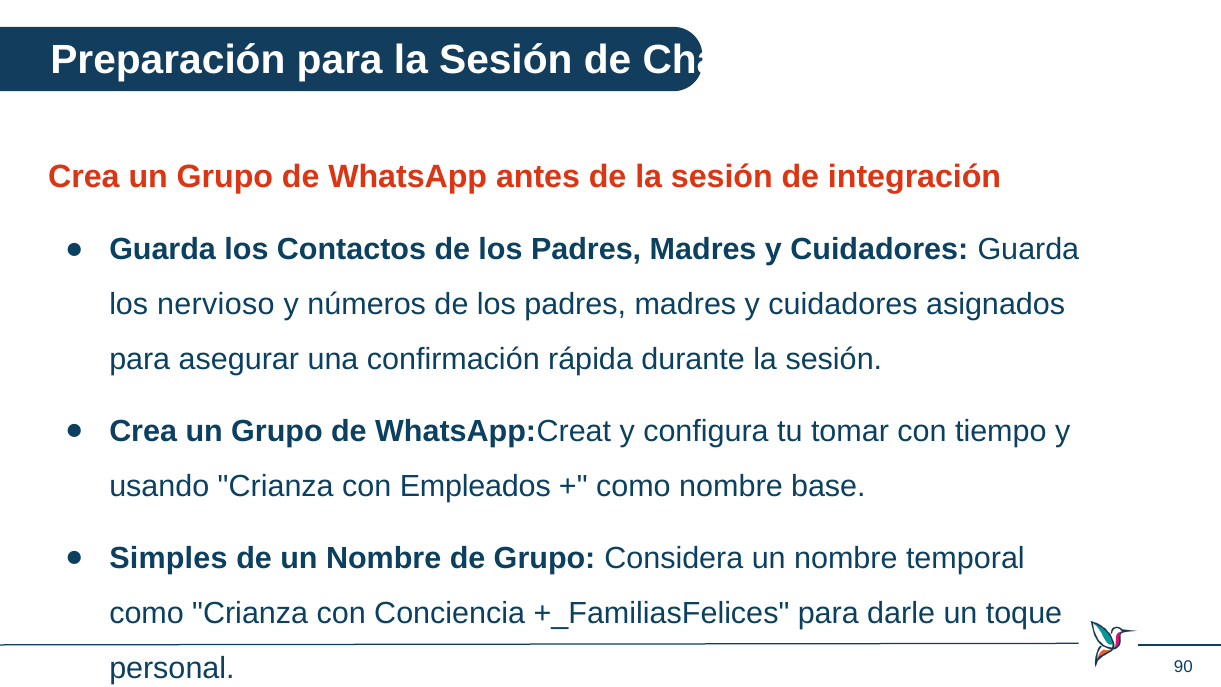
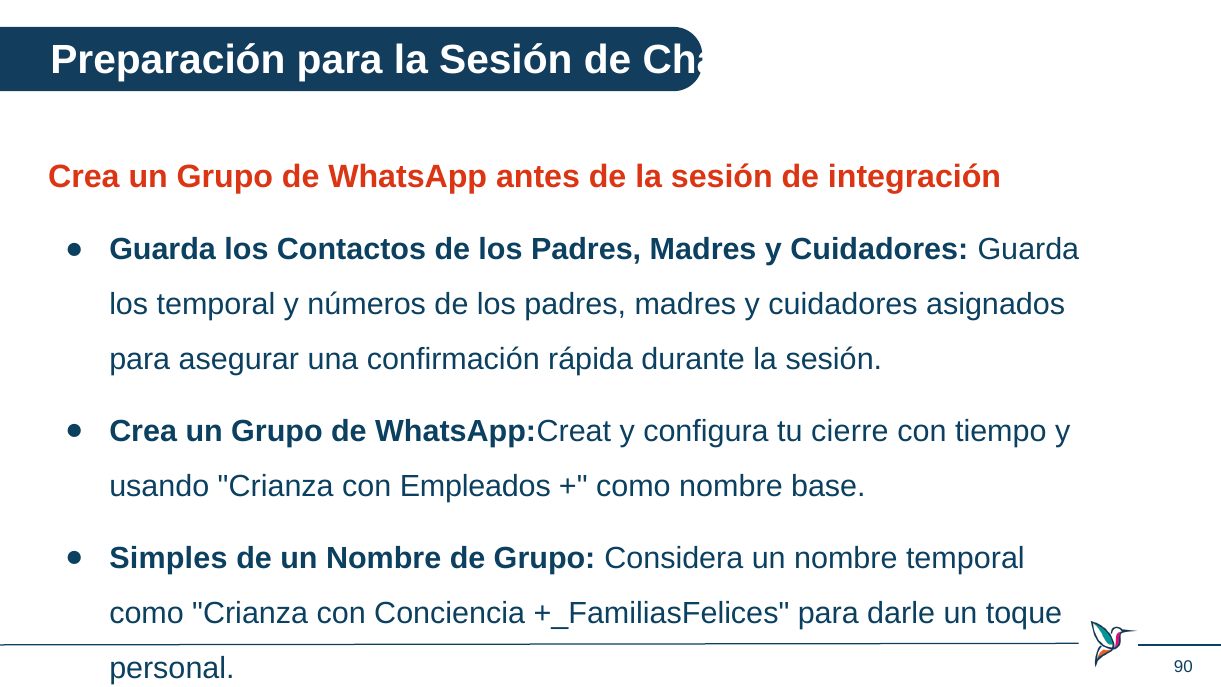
los nervioso: nervioso -> temporal
tomar: tomar -> cierre
